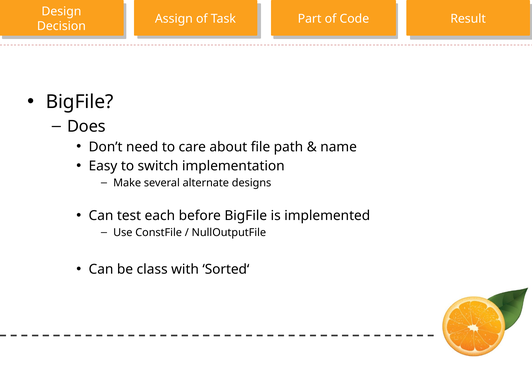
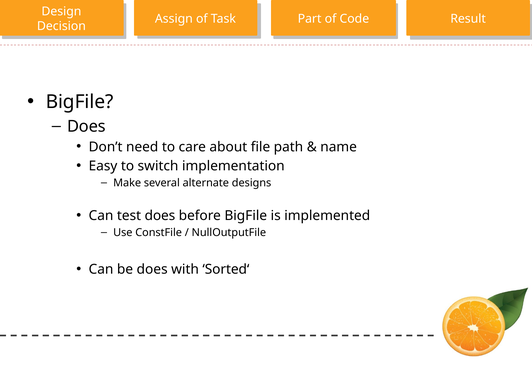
test each: each -> does
be class: class -> does
